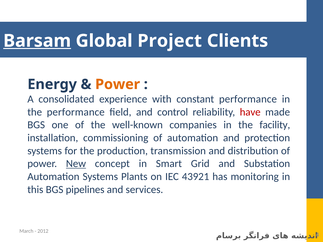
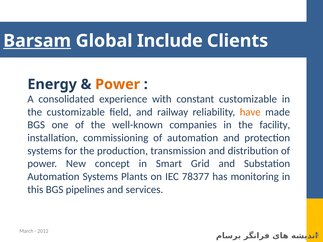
Project: Project -> Include
constant performance: performance -> customizable
the performance: performance -> customizable
control: control -> railway
have colour: red -> orange
New underline: present -> none
43921: 43921 -> 78377
